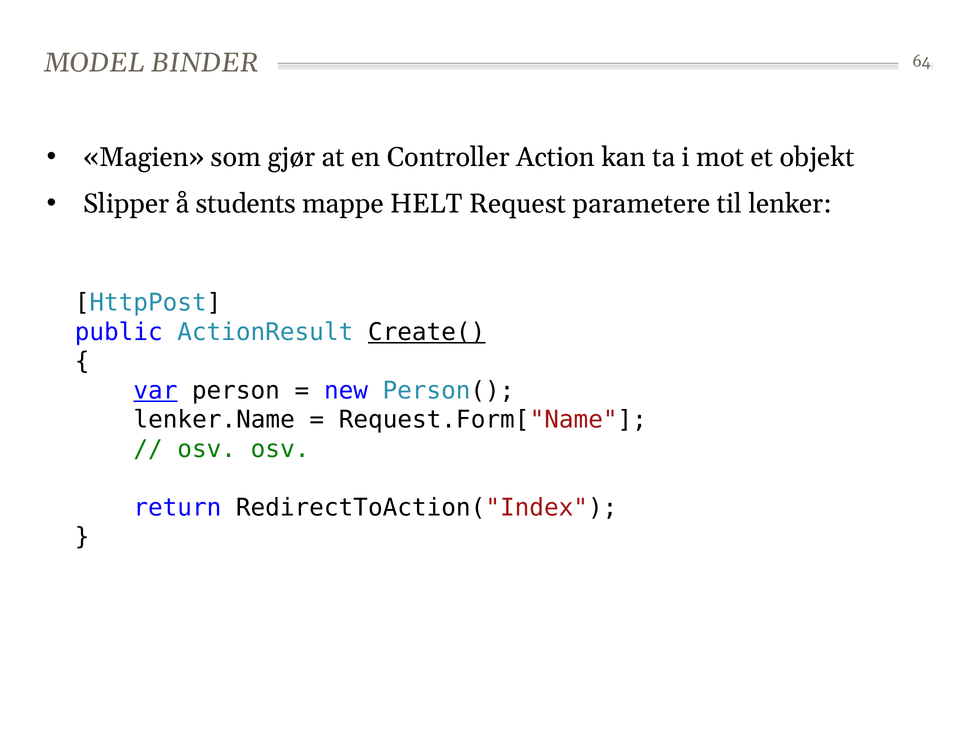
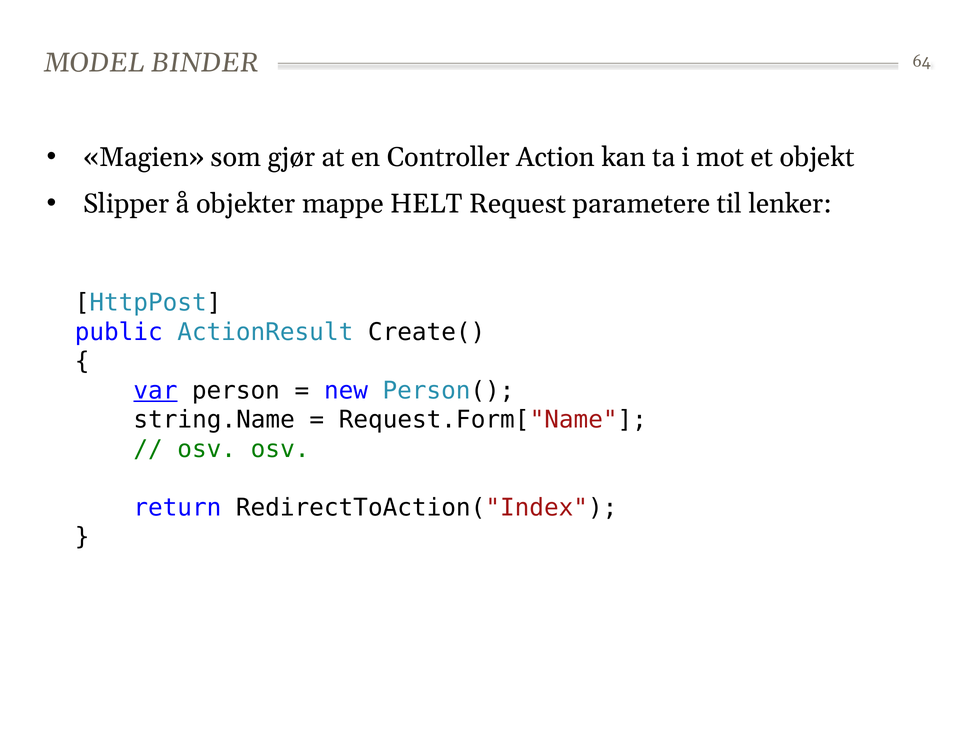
students: students -> objekter
Create( underline: present -> none
lenker.Name: lenker.Name -> string.Name
